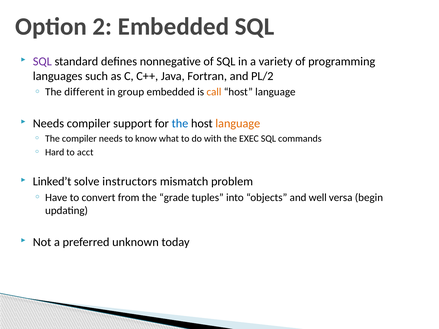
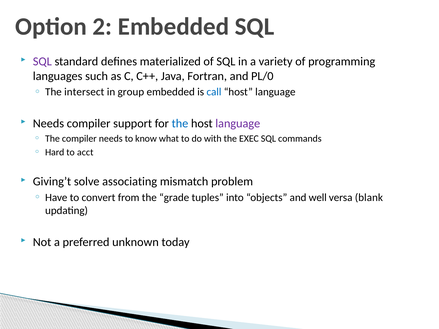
nonnegative: nonnegative -> materialized
PL/2: PL/2 -> PL/0
different: different -> intersect
call colour: orange -> blue
language at (238, 124) colour: orange -> purple
Linked’t: Linked’t -> Giving’t
instructors: instructors -> associating
begin: begin -> blank
